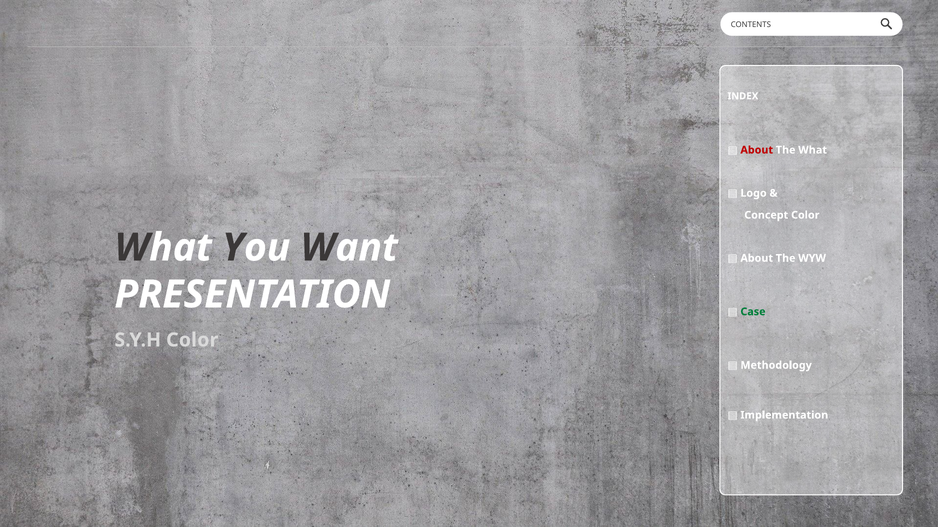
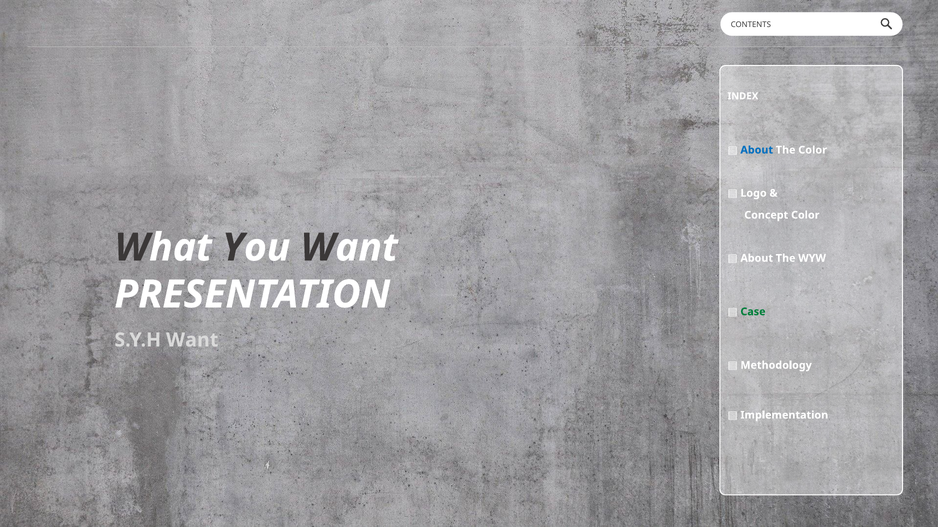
About at (757, 150) colour: red -> blue
The What: What -> Color
S.Y.H Color: Color -> Want
